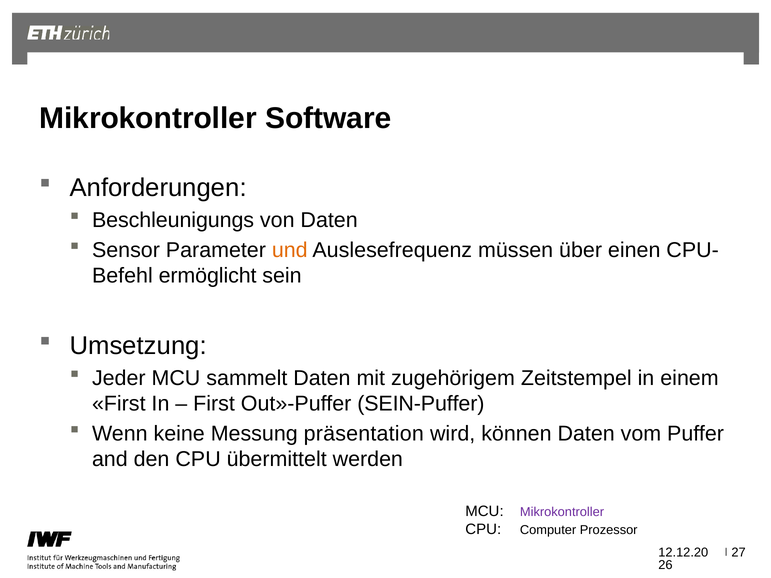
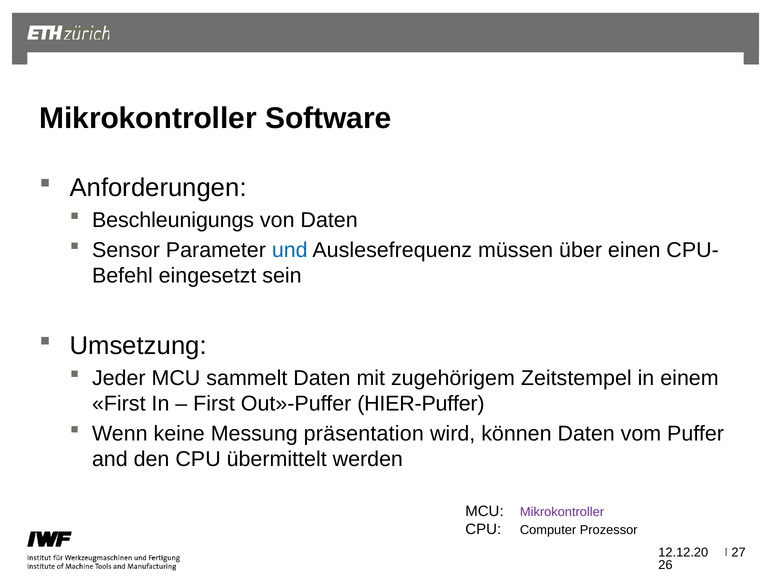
und colour: orange -> blue
ermöglicht: ermöglicht -> eingesetzt
SEIN-Puffer: SEIN-Puffer -> HIER-Puffer
